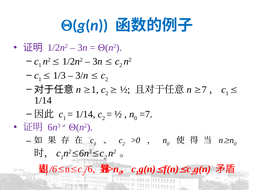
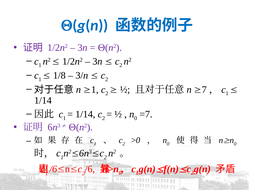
1/3: 1/3 -> 1/8
